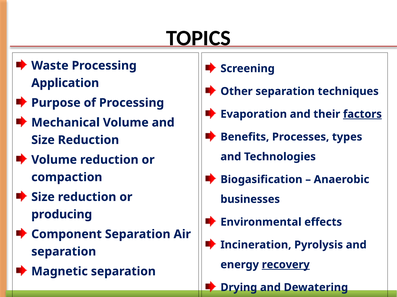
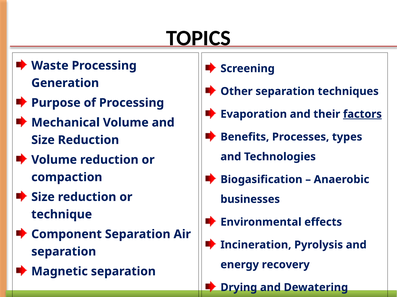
Application: Application -> Generation
producing: producing -> technique
recovery underline: present -> none
